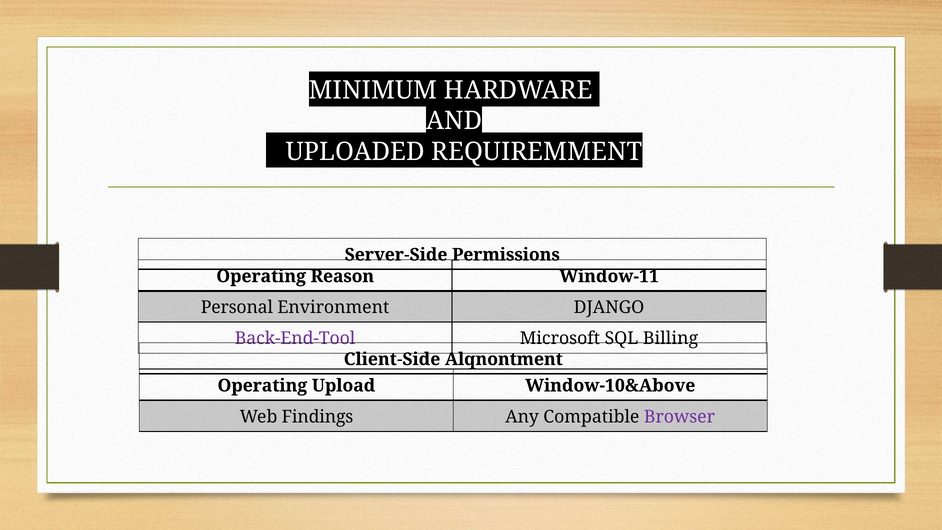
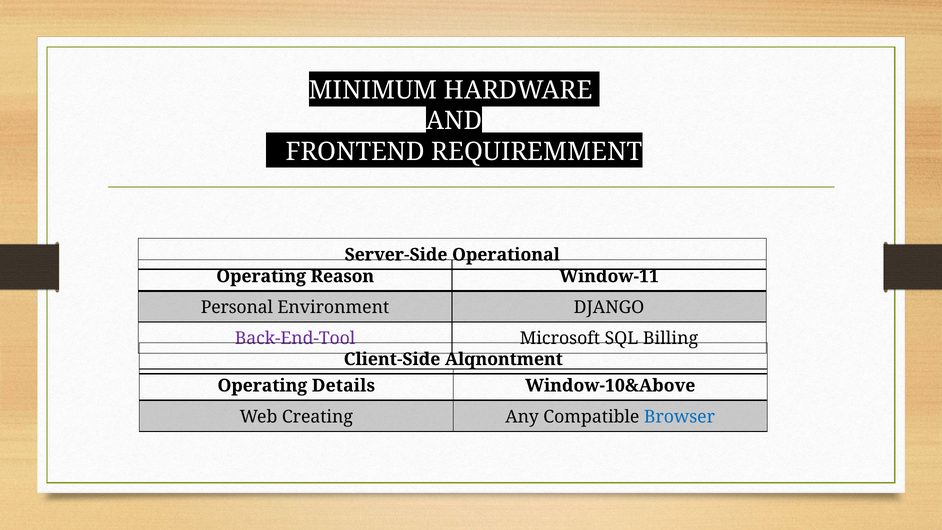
UPLOADED: UPLOADED -> FRONTEND
Permissions: Permissions -> Operational
Upload: Upload -> Details
Findings: Findings -> Creating
Browser colour: purple -> blue
